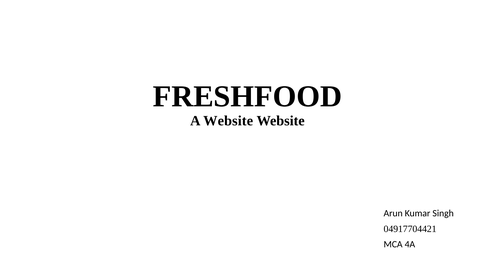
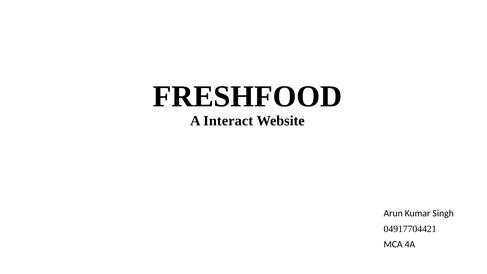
A Website: Website -> Interact
